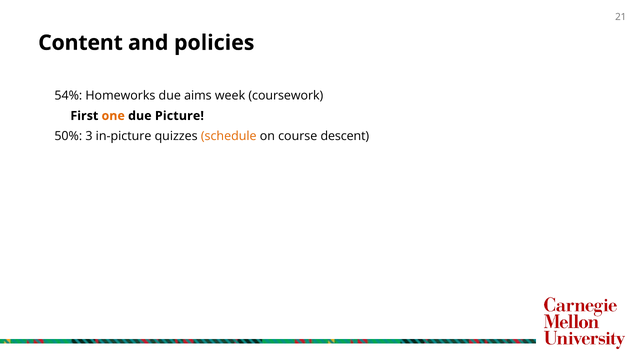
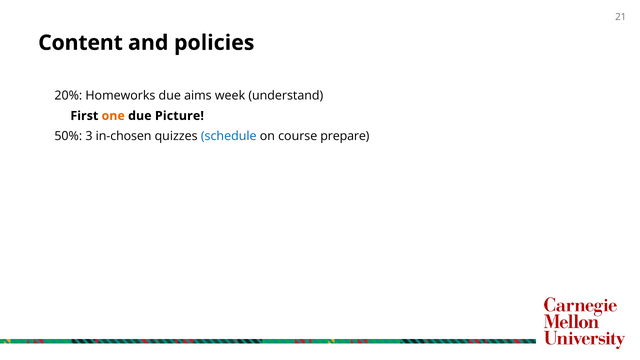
54%: 54% -> 20%
coursework: coursework -> understand
in-picture: in-picture -> in-chosen
schedule colour: orange -> blue
descent: descent -> prepare
